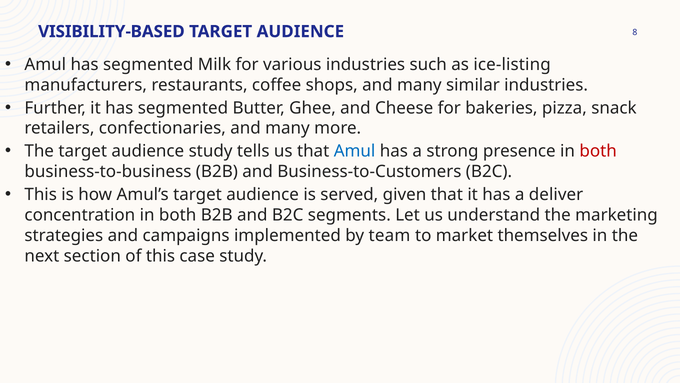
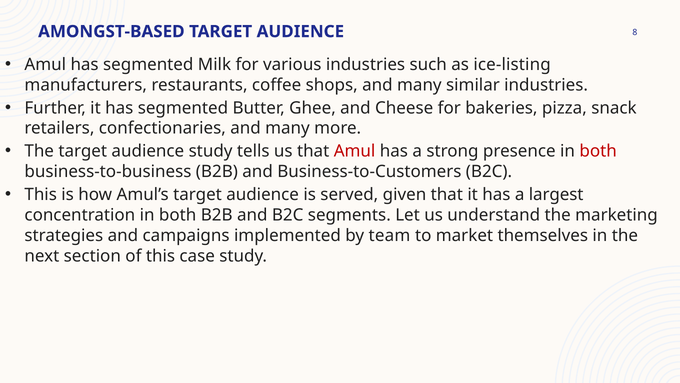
VISIBILITY-BASED: VISIBILITY-BASED -> AMONGST-BASED
Amul at (355, 151) colour: blue -> red
deliver: deliver -> largest
